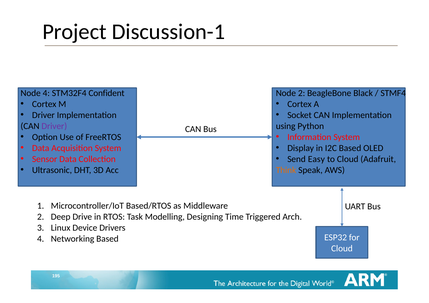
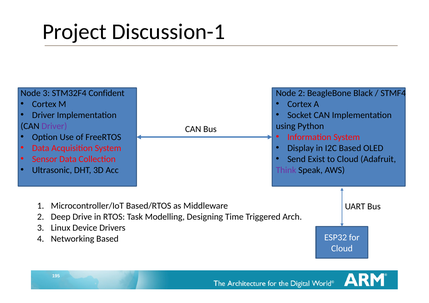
Node 4: 4 -> 3
Easy: Easy -> Exist
Think colour: orange -> purple
